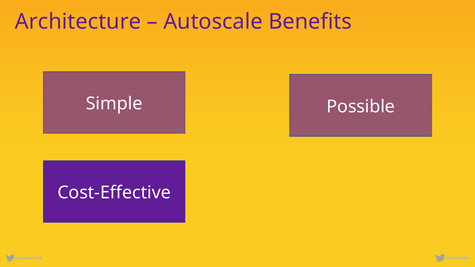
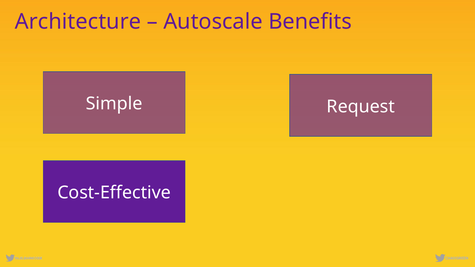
Possible: Possible -> Request
